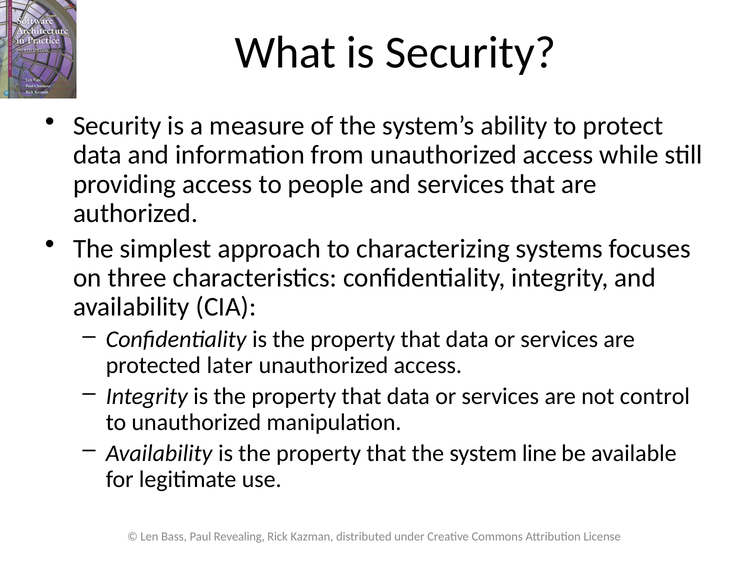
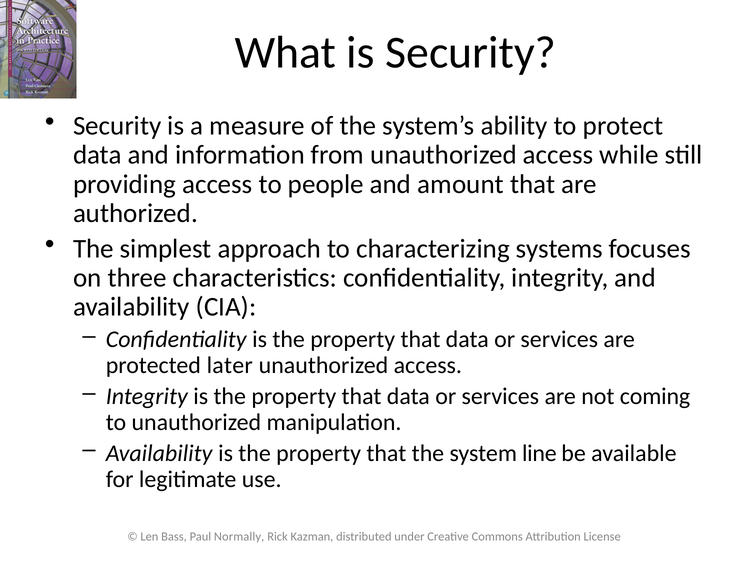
and services: services -> amount
control: control -> coming
Revealing: Revealing -> Normally
